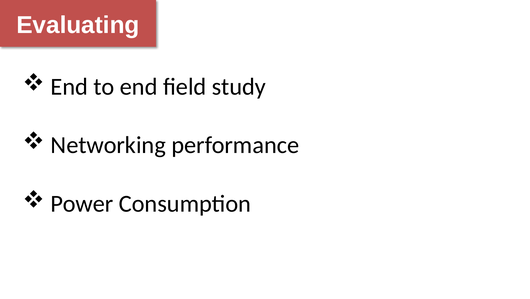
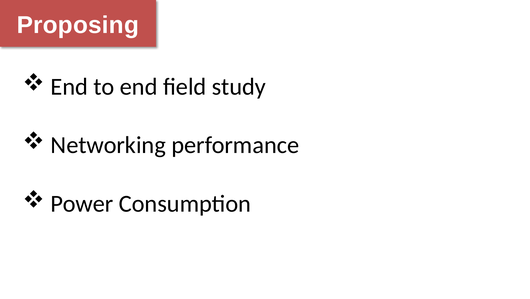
Evaluating: Evaluating -> Proposing
